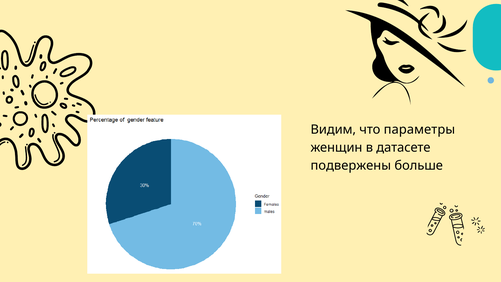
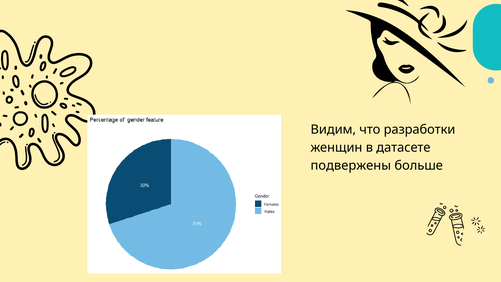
параметры: параметры -> разработки
